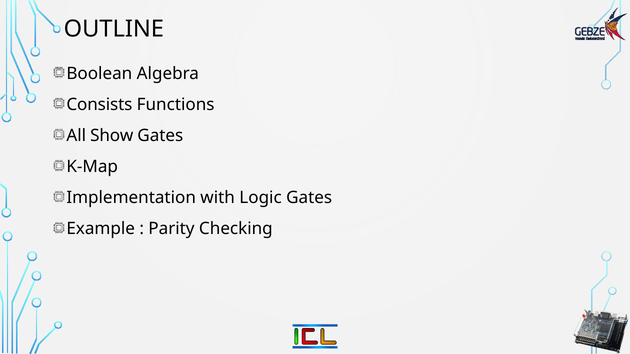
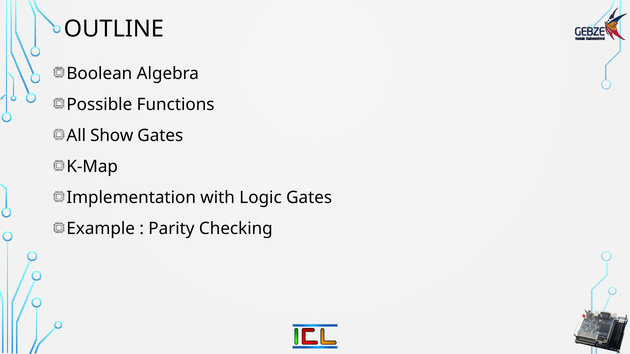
Consists: Consists -> Possible
